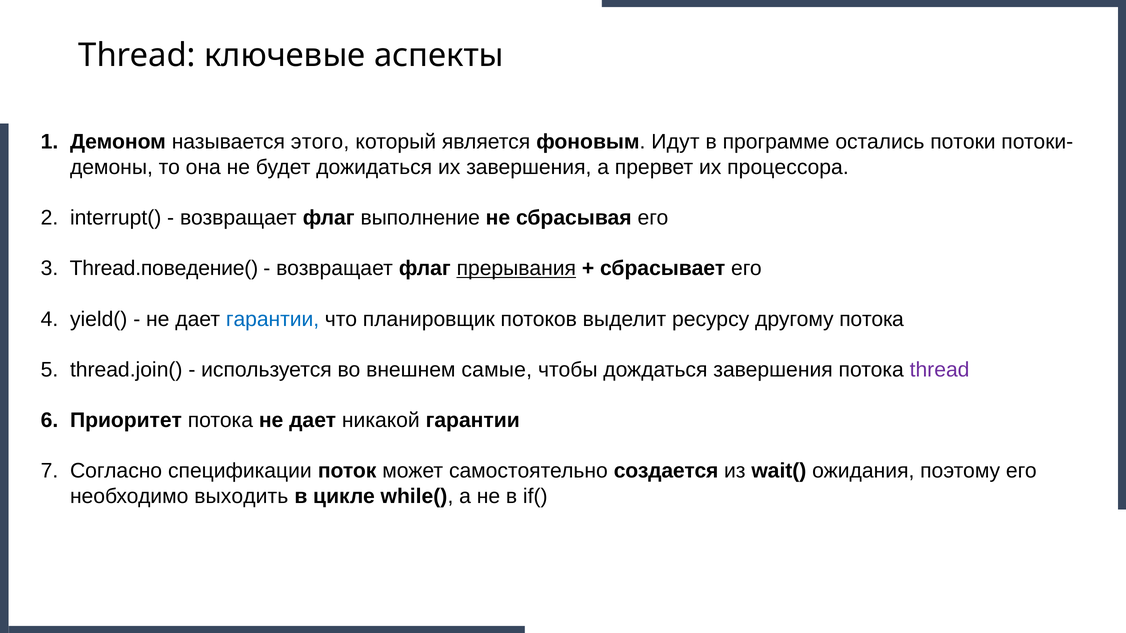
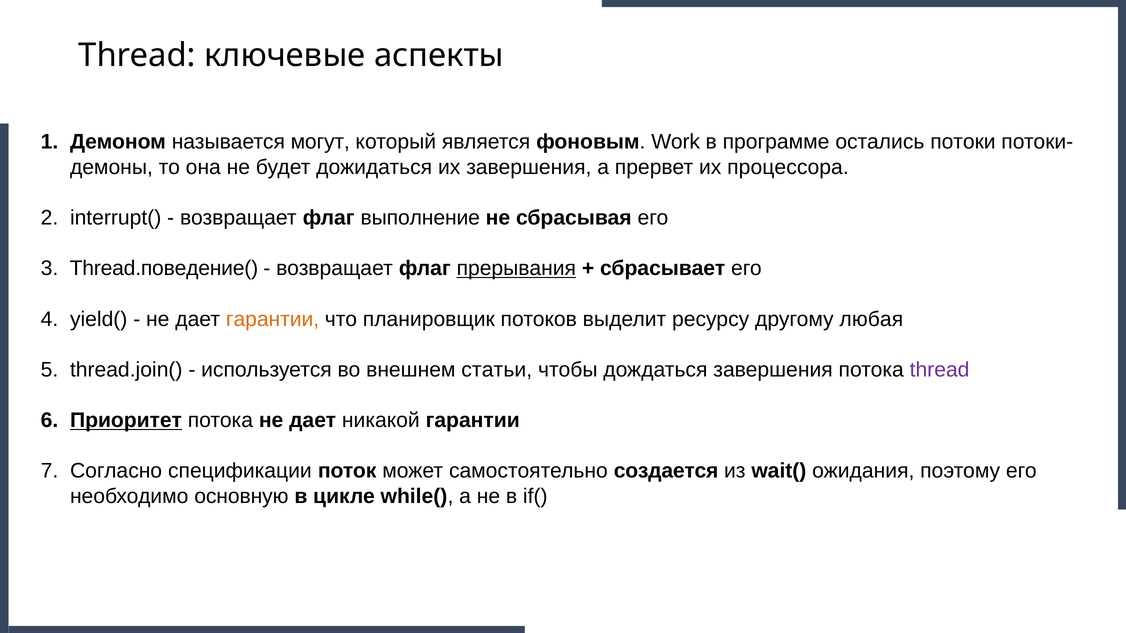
этого: этого -> могут
Идут: Идут -> Work
гарантии at (273, 319) colour: blue -> orange
другому потока: потока -> любая
самые: самые -> статьи
Приоритет underline: none -> present
выходить: выходить -> основную
